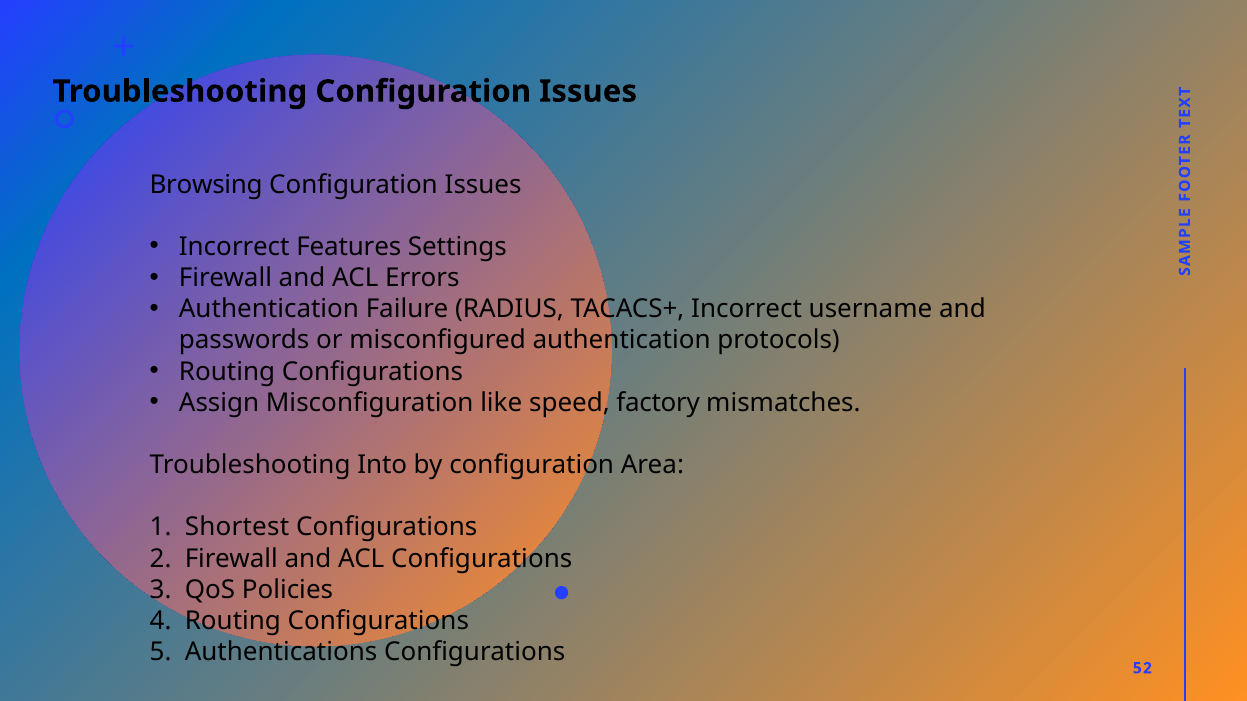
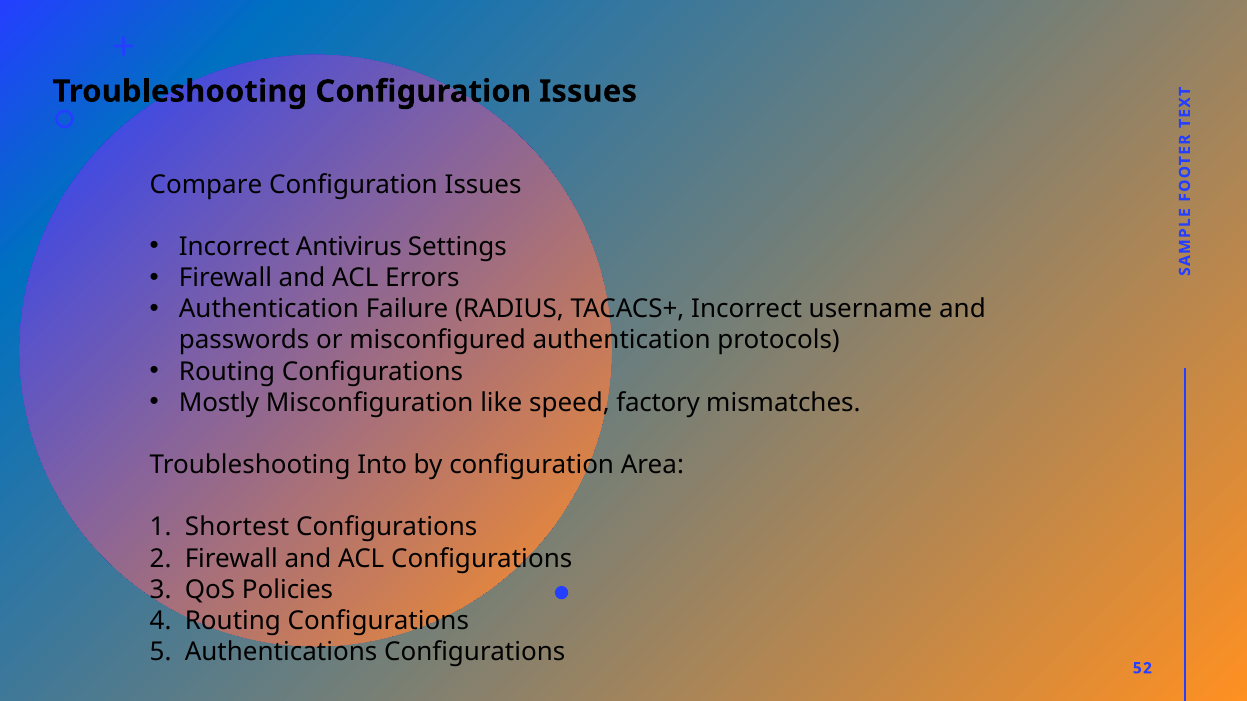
Browsing: Browsing -> Compare
Features: Features -> Antivirus
Assign: Assign -> Mostly
